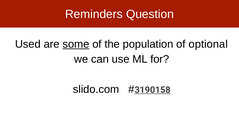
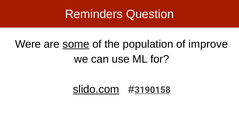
Used: Used -> Were
optional: optional -> improve
slido.com underline: none -> present
